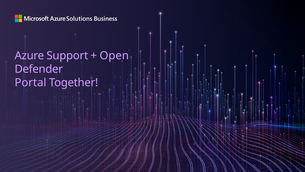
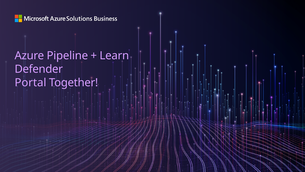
Support: Support -> Pipeline
Open: Open -> Learn
